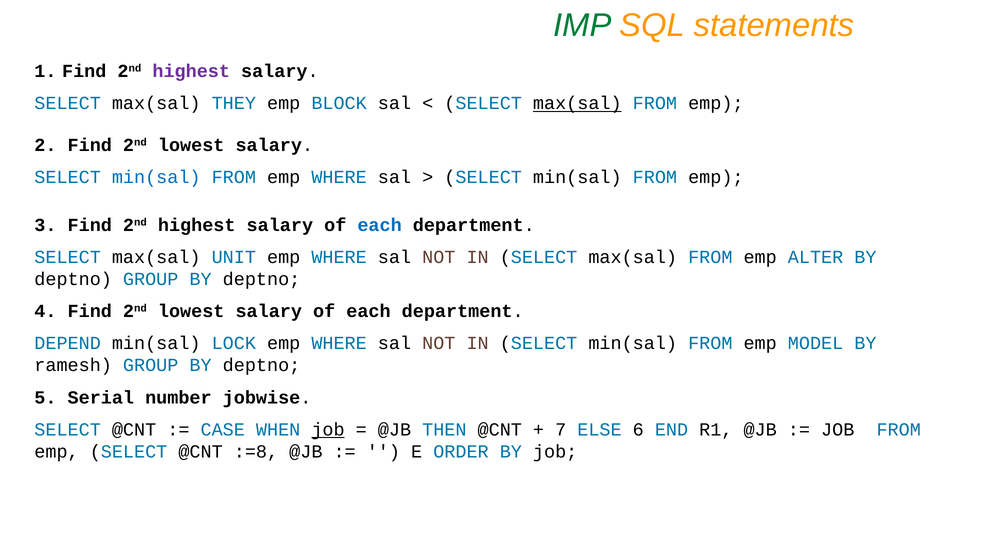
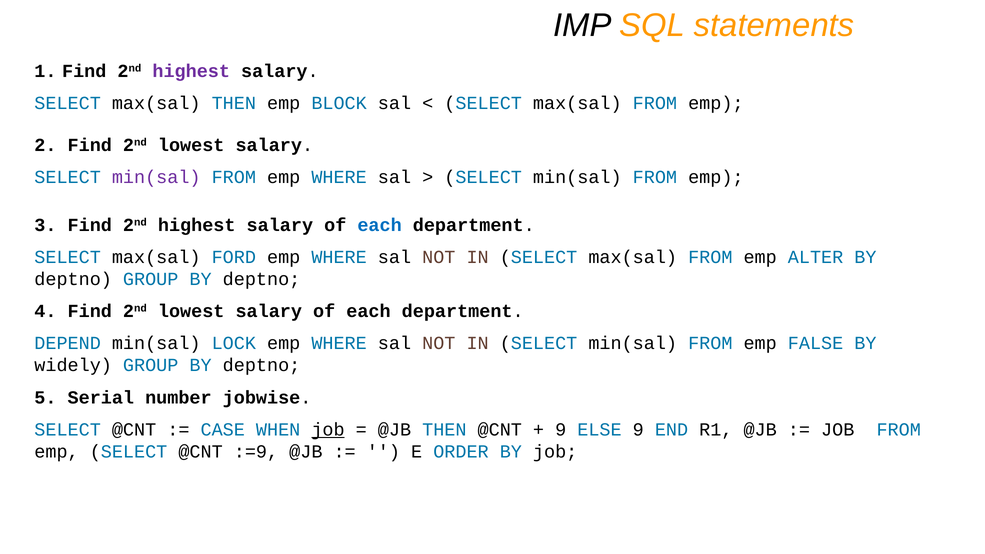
IMP colour: green -> black
max(sal THEY: THEY -> THEN
max(sal at (577, 103) underline: present -> none
min(sal at (156, 177) colour: blue -> purple
UNIT: UNIT -> FORD
MODEL: MODEL -> FALSE
ramesh: ramesh -> widely
7 at (561, 430): 7 -> 9
ELSE 6: 6 -> 9
:=8: :=8 -> :=9
